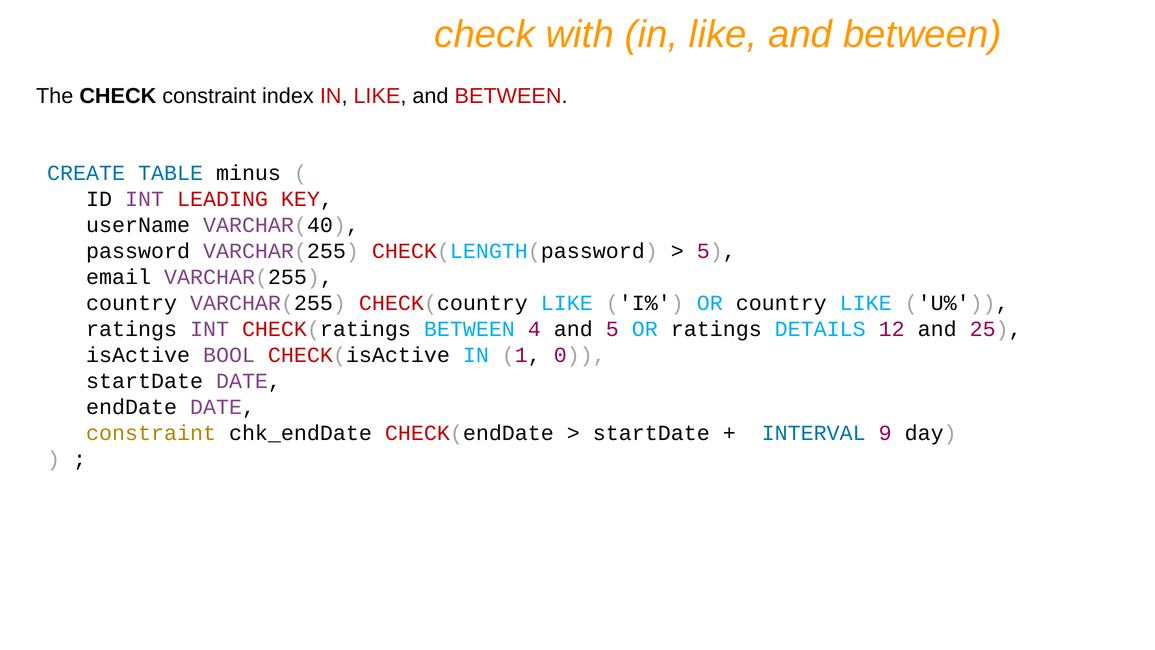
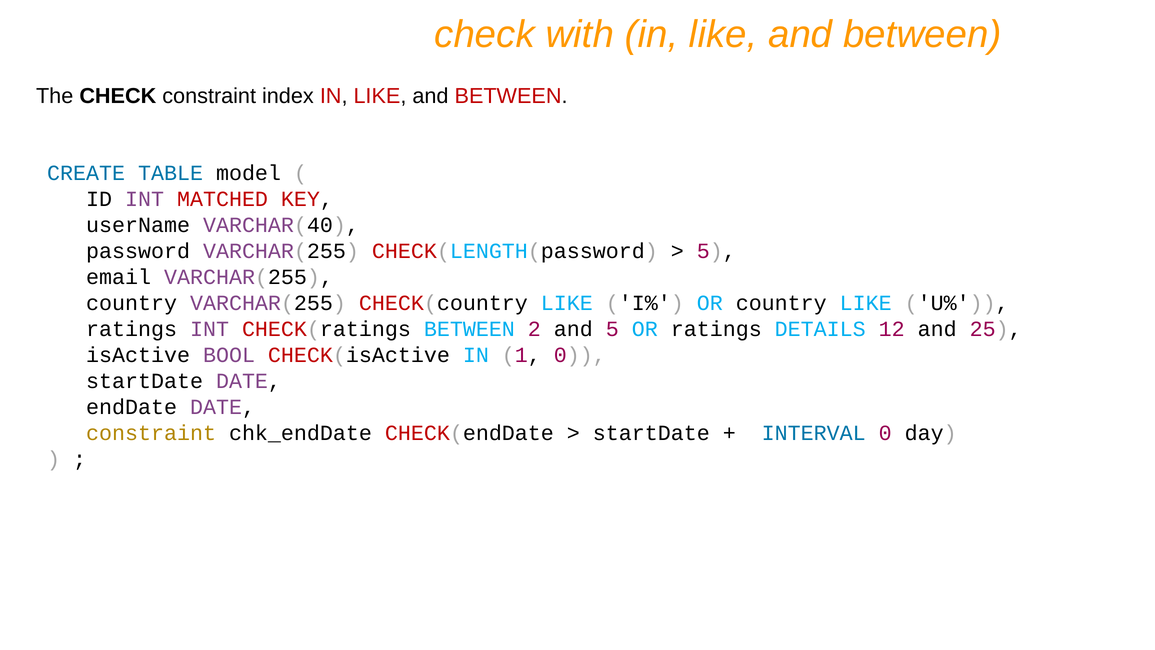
minus: minus -> model
LEADING: LEADING -> MATCHED
4: 4 -> 2
INTERVAL 9: 9 -> 0
